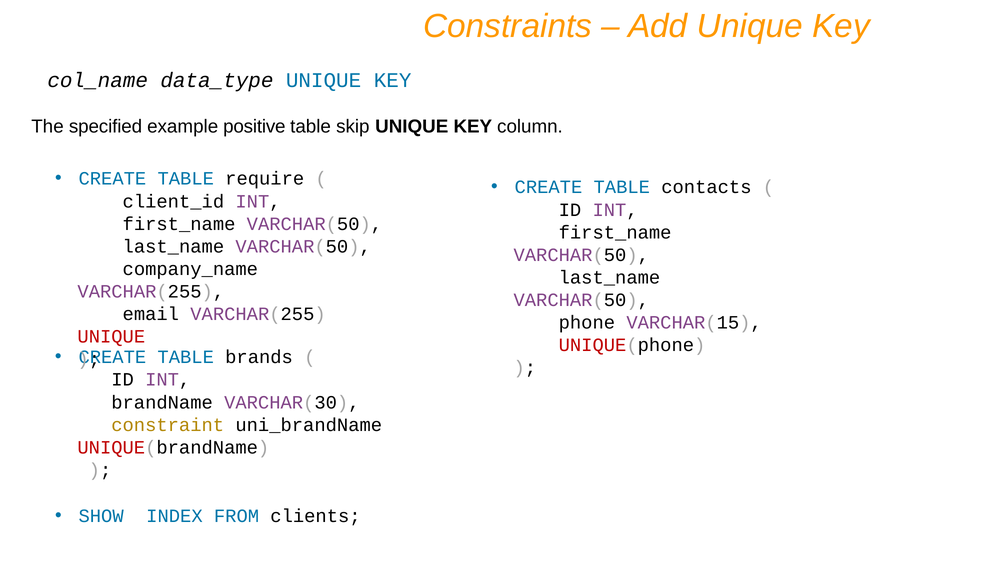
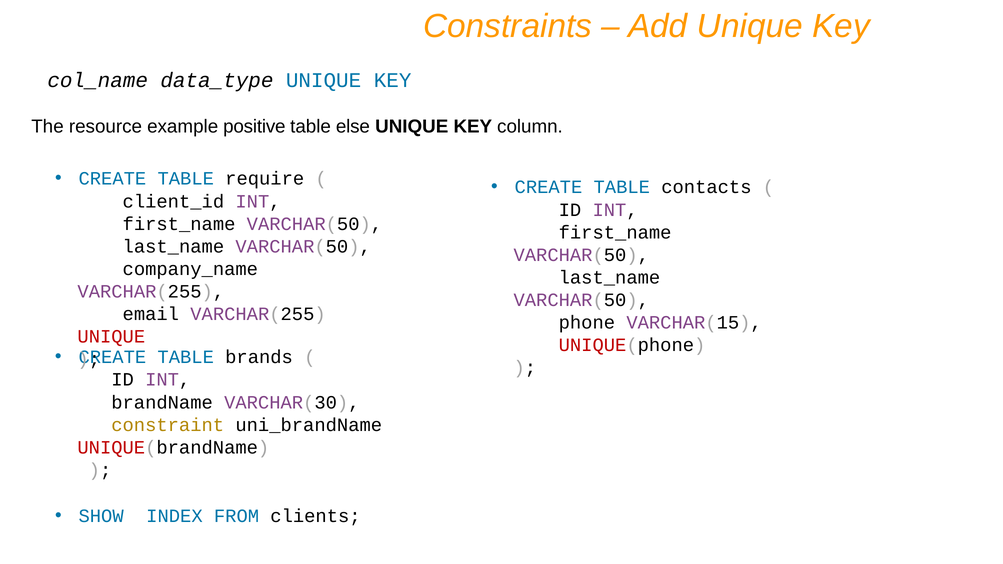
specified: specified -> resource
skip: skip -> else
